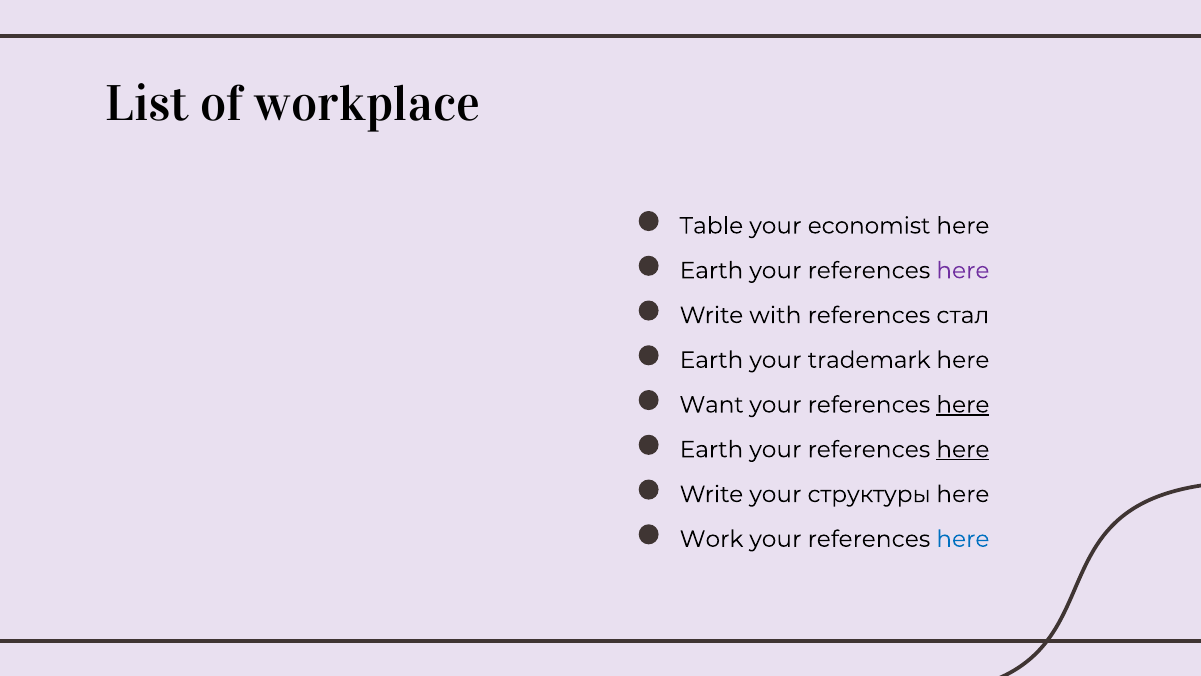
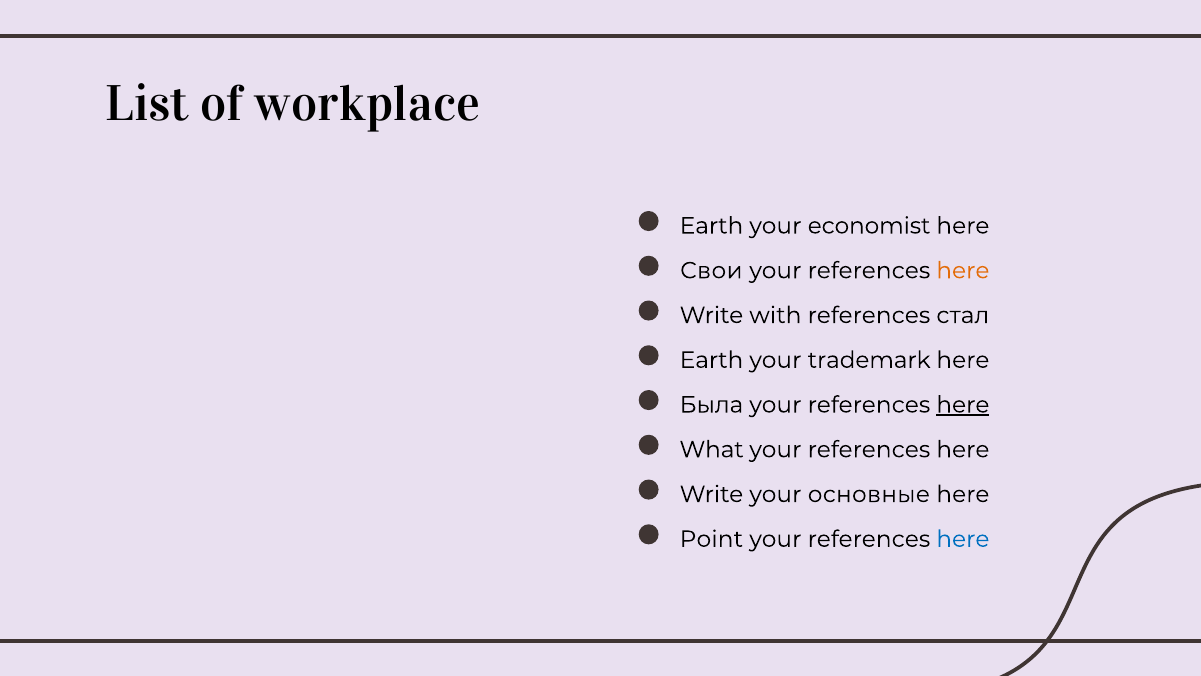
Table at (711, 226): Table -> Earth
Earth at (711, 270): Earth -> Свои
here at (963, 270) colour: purple -> orange
Want: Want -> Была
Earth at (711, 449): Earth -> What
here at (963, 449) underline: present -> none
структуры: структуры -> основные
Work: Work -> Point
